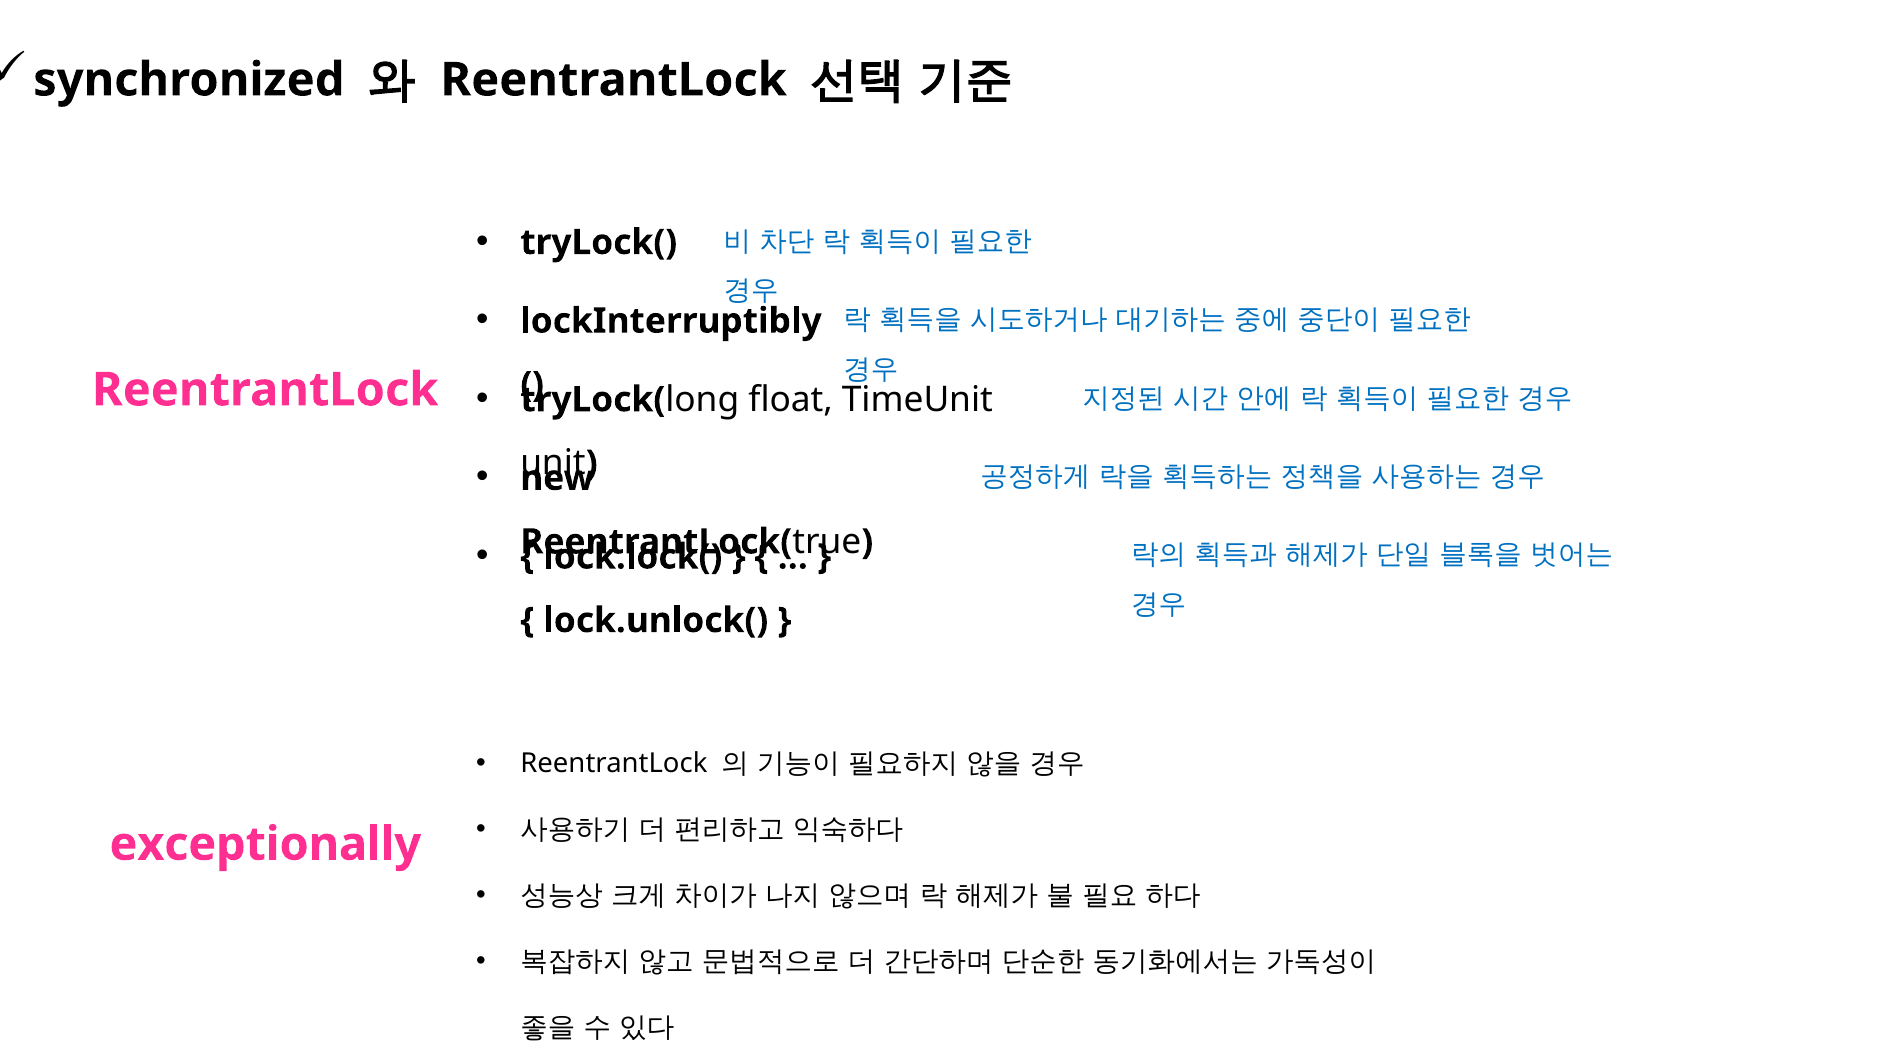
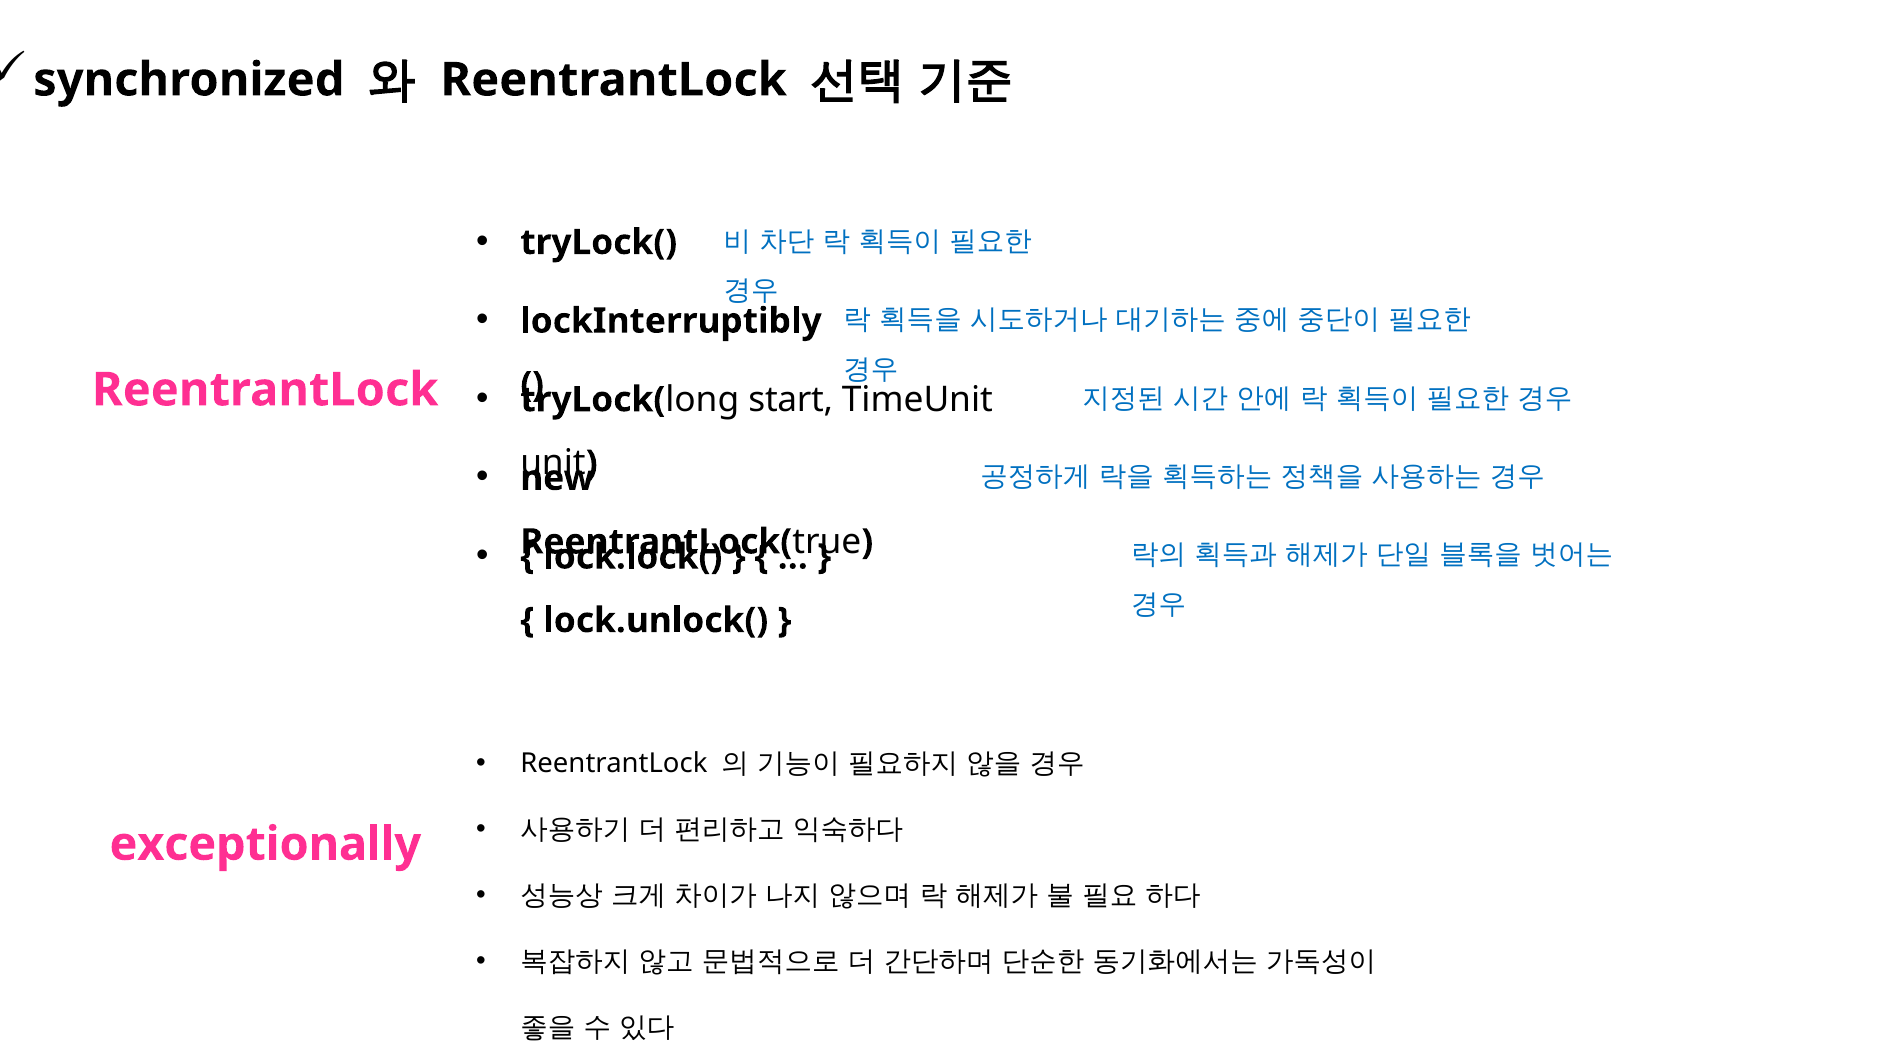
float: float -> start
